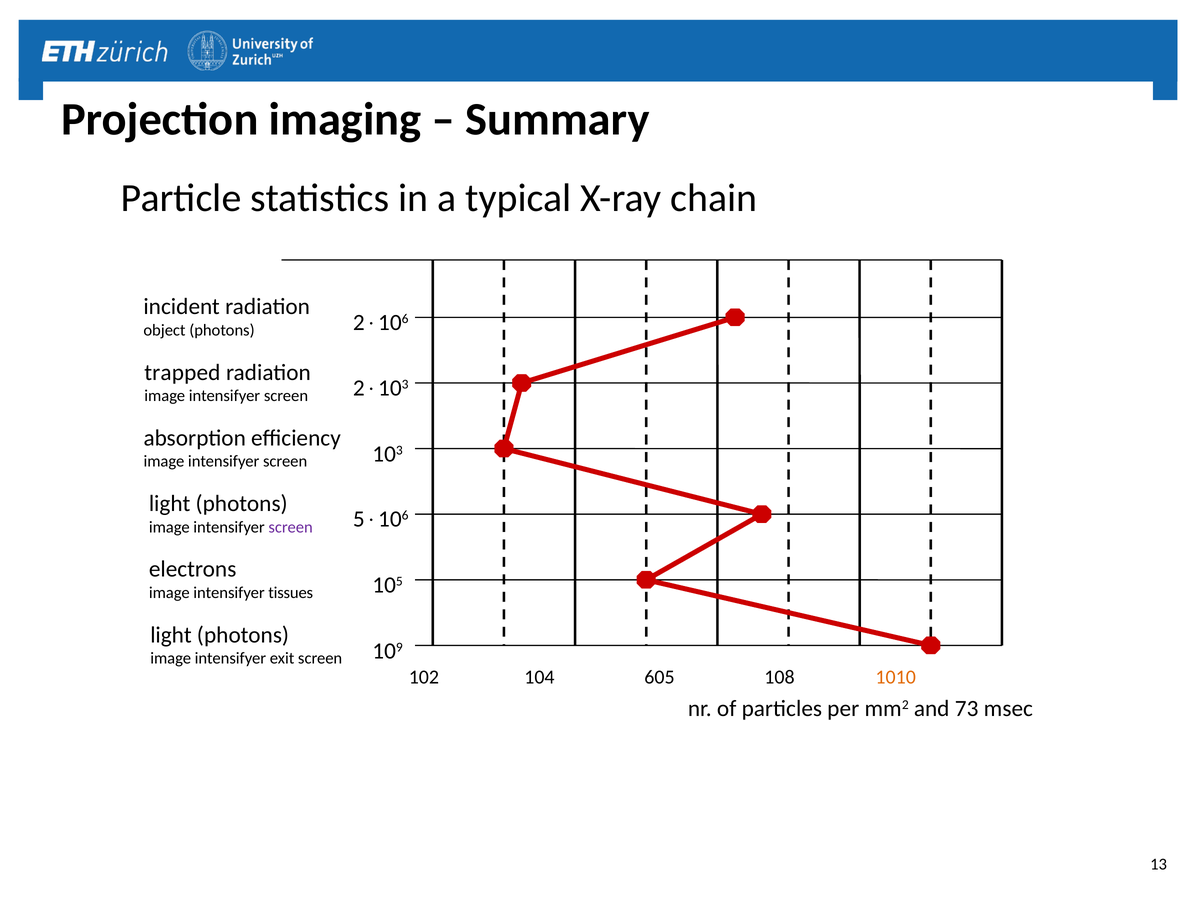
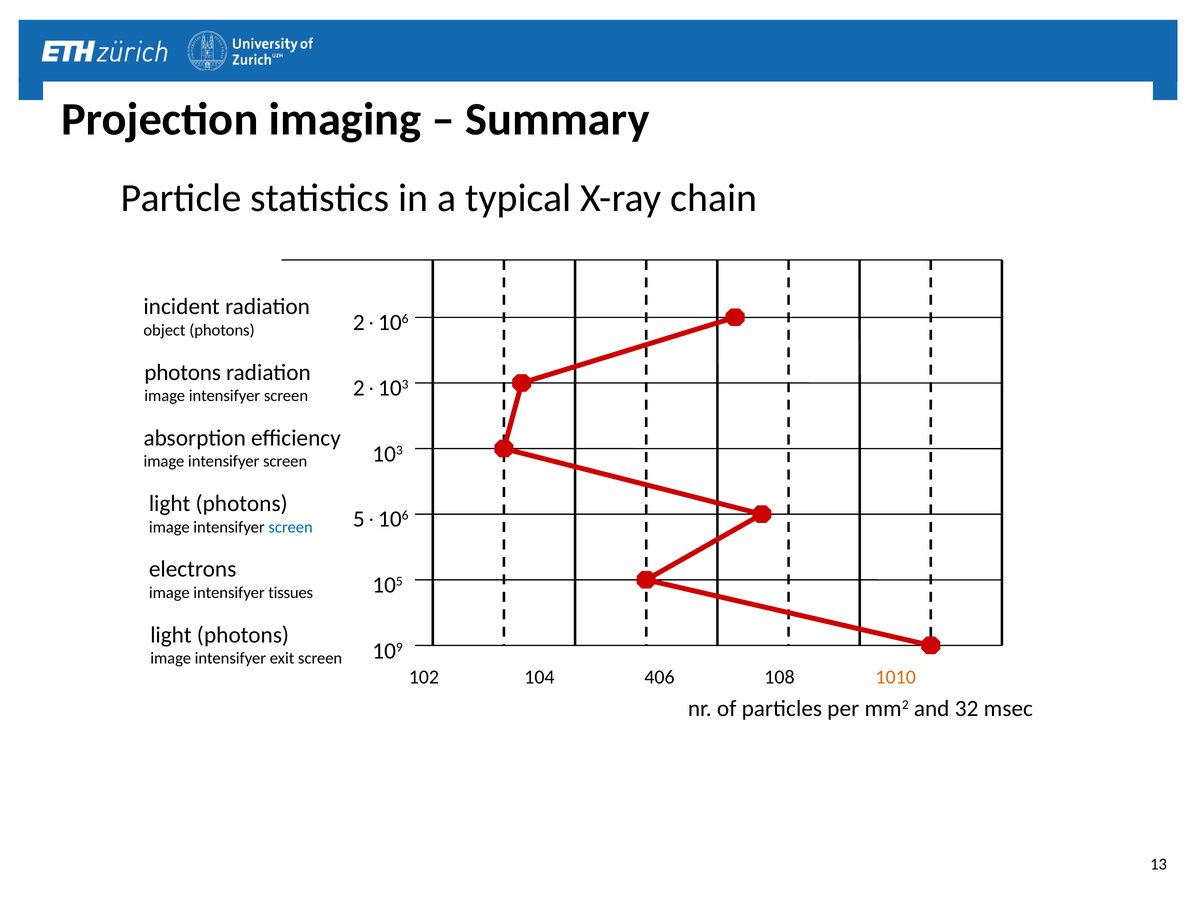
trapped at (182, 372): trapped -> photons
screen at (291, 527) colour: purple -> blue
605: 605 -> 406
73: 73 -> 32
